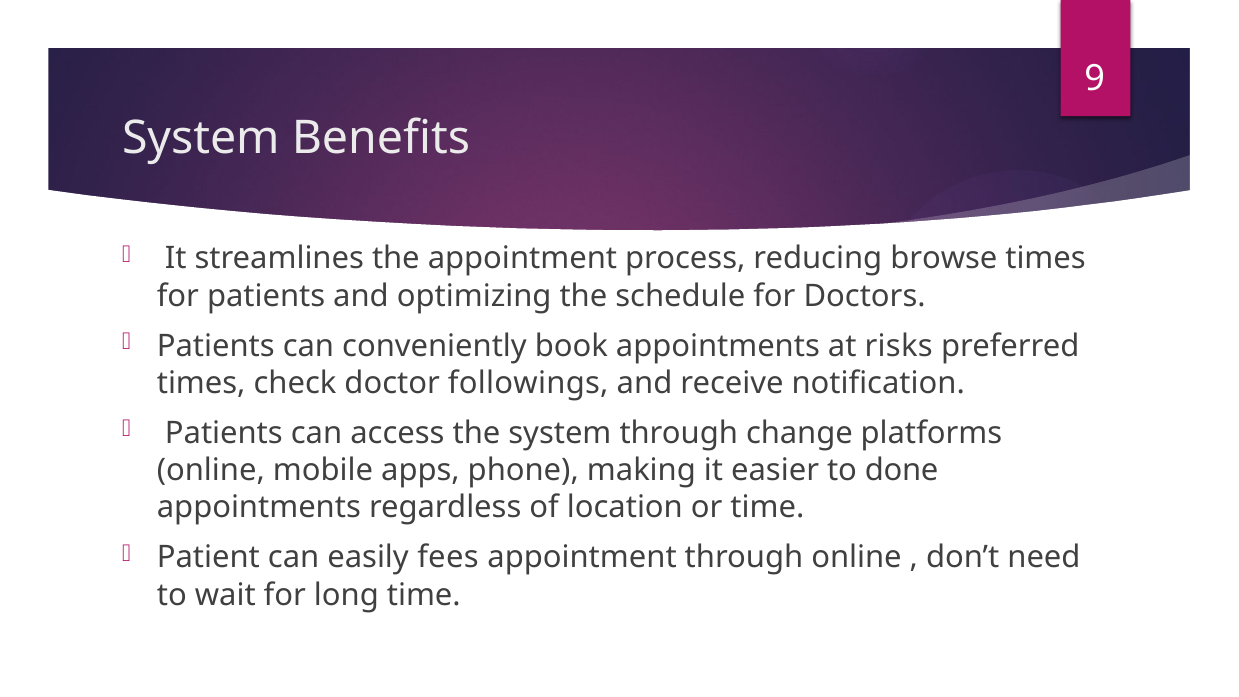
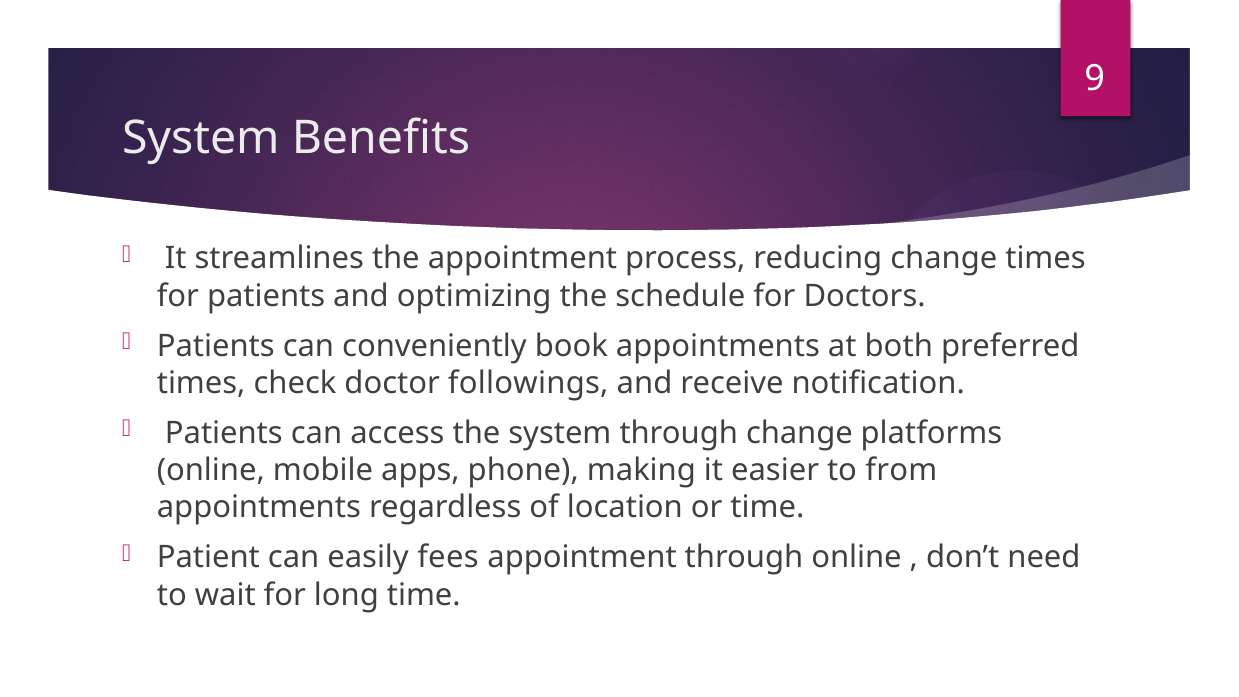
reducing browse: browse -> change
risks: risks -> both
done: done -> from
